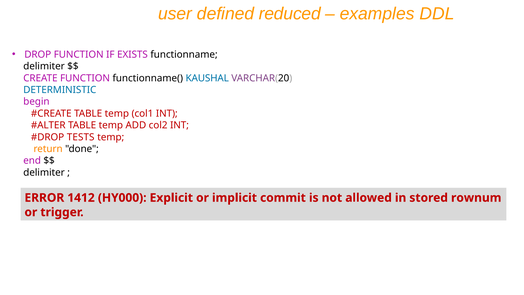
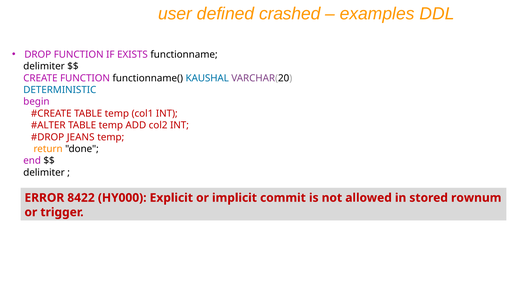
reduced: reduced -> crashed
TESTS: TESTS -> JEANS
1412: 1412 -> 8422
